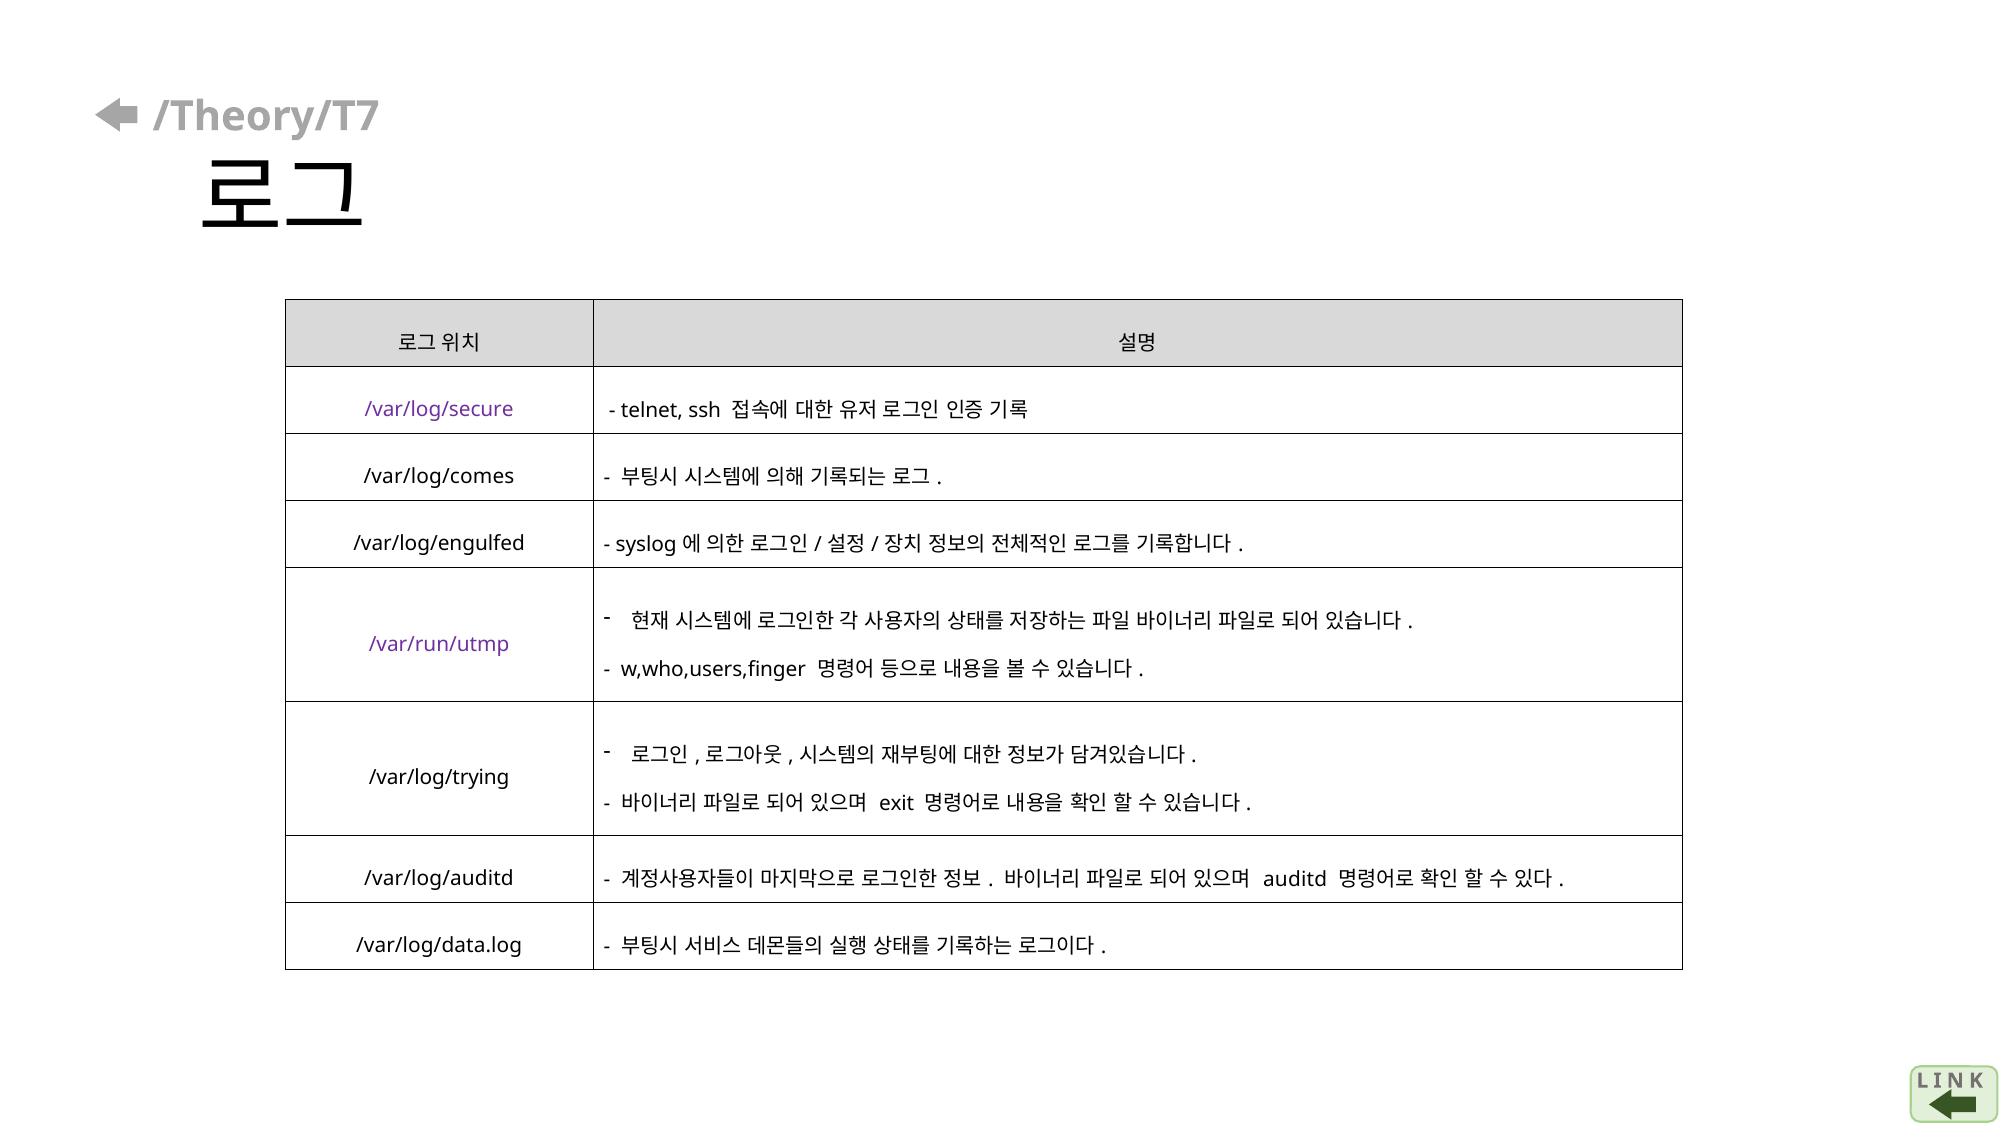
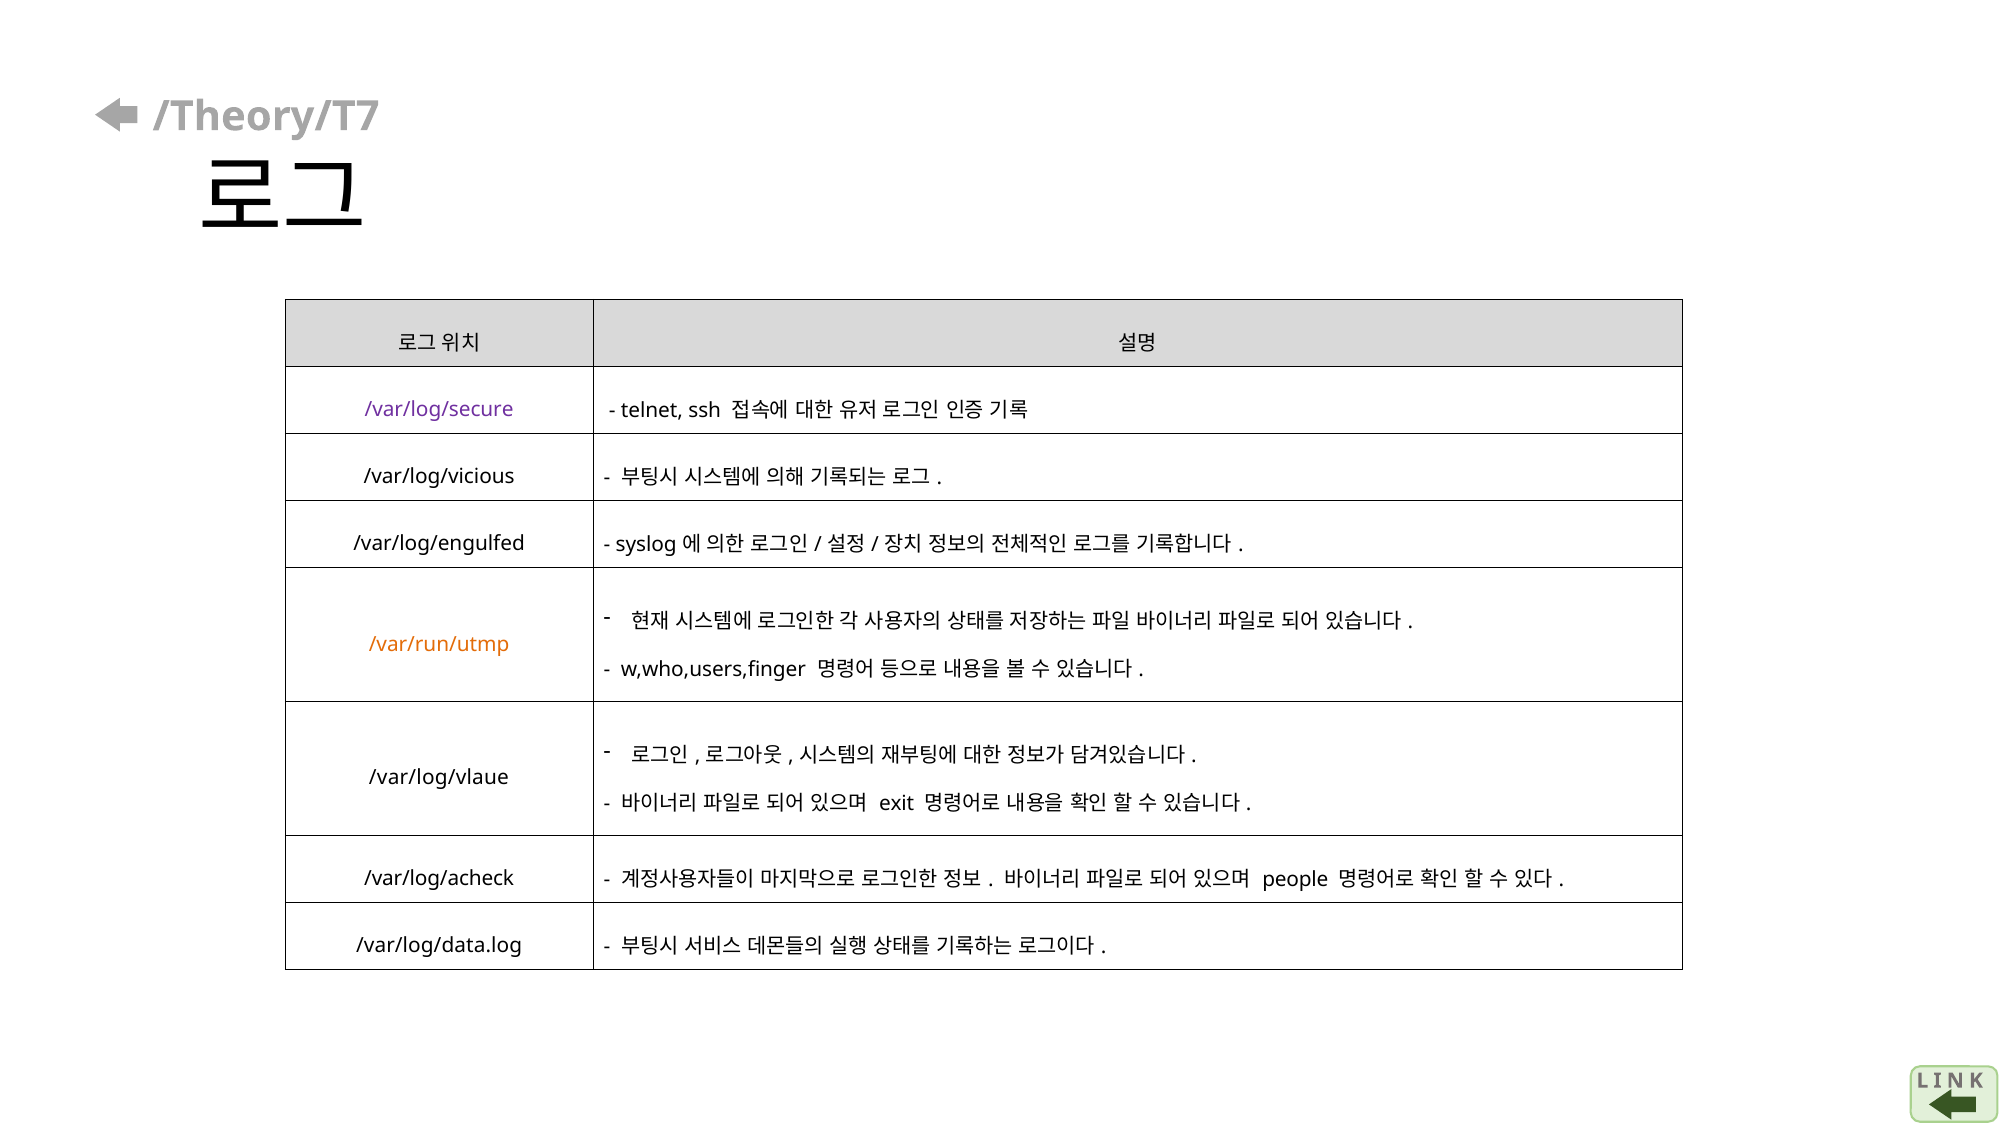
/var/log/comes: /var/log/comes -> /var/log/vicious
/var/run/utmp colour: purple -> orange
/var/log/trying: /var/log/trying -> /var/log/vlaue
/var/log/auditd: /var/log/auditd -> /var/log/acheck
auditd: auditd -> people
